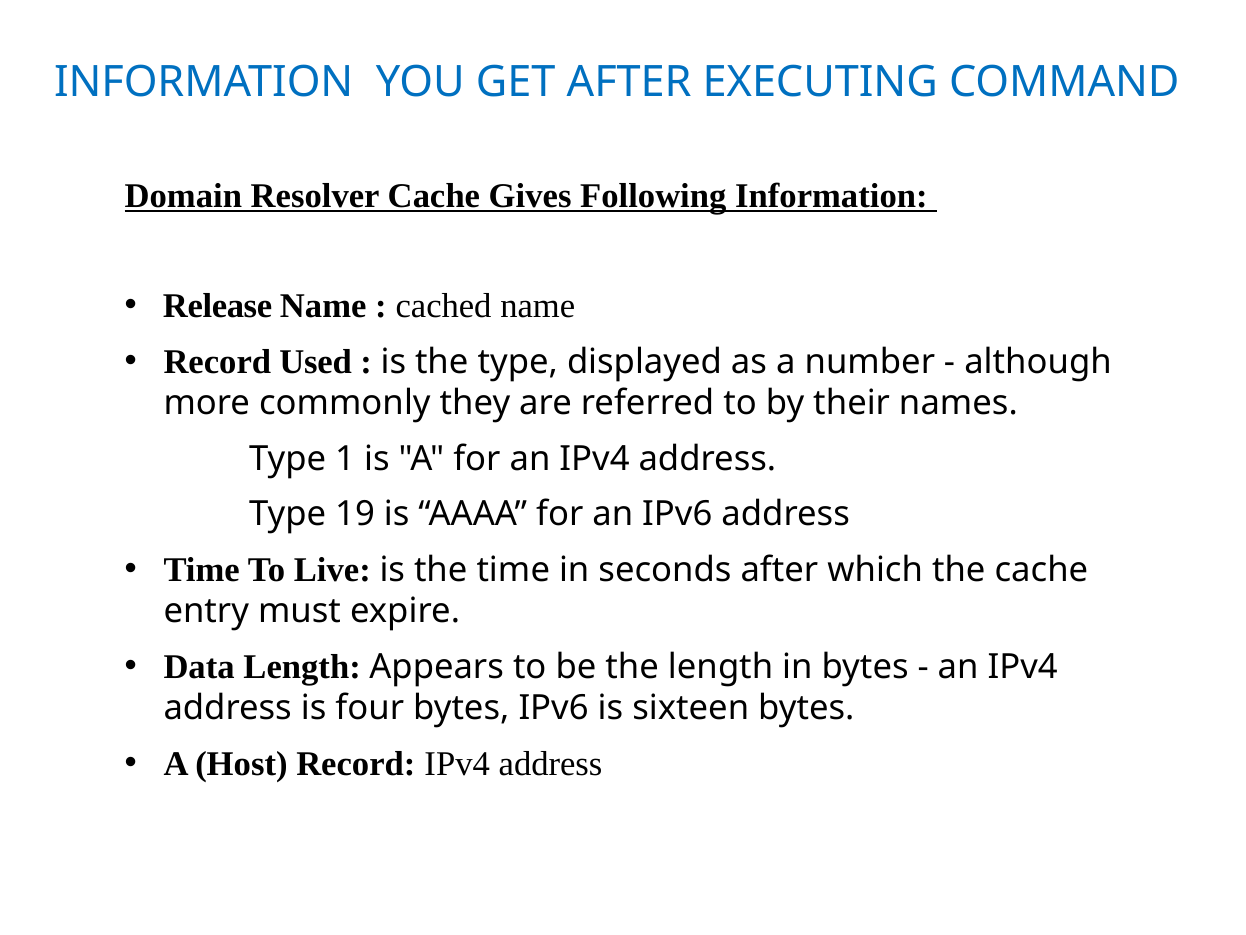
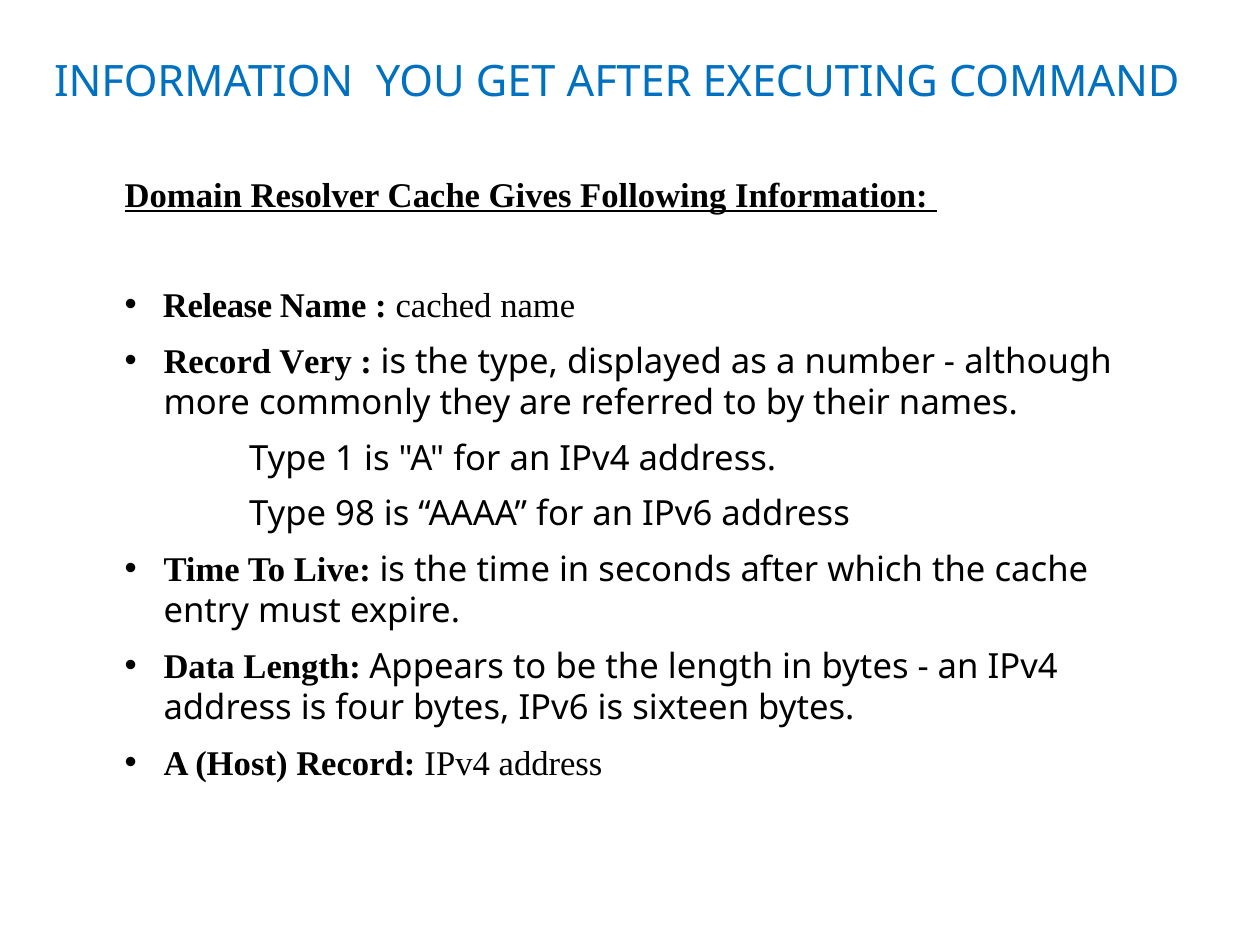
Used: Used -> Very
19: 19 -> 98
